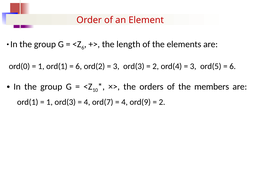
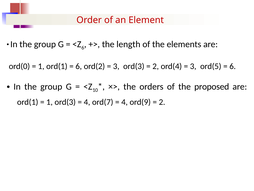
members: members -> proposed
